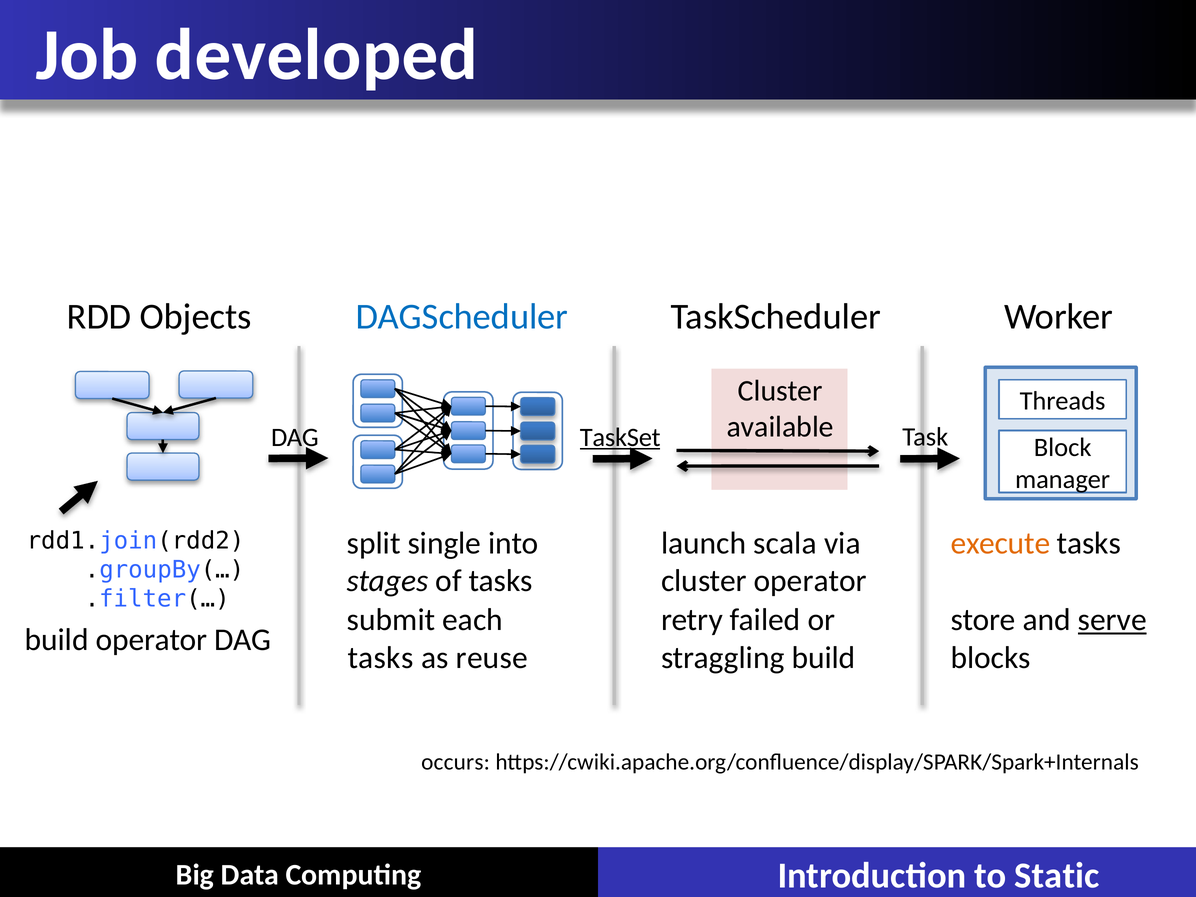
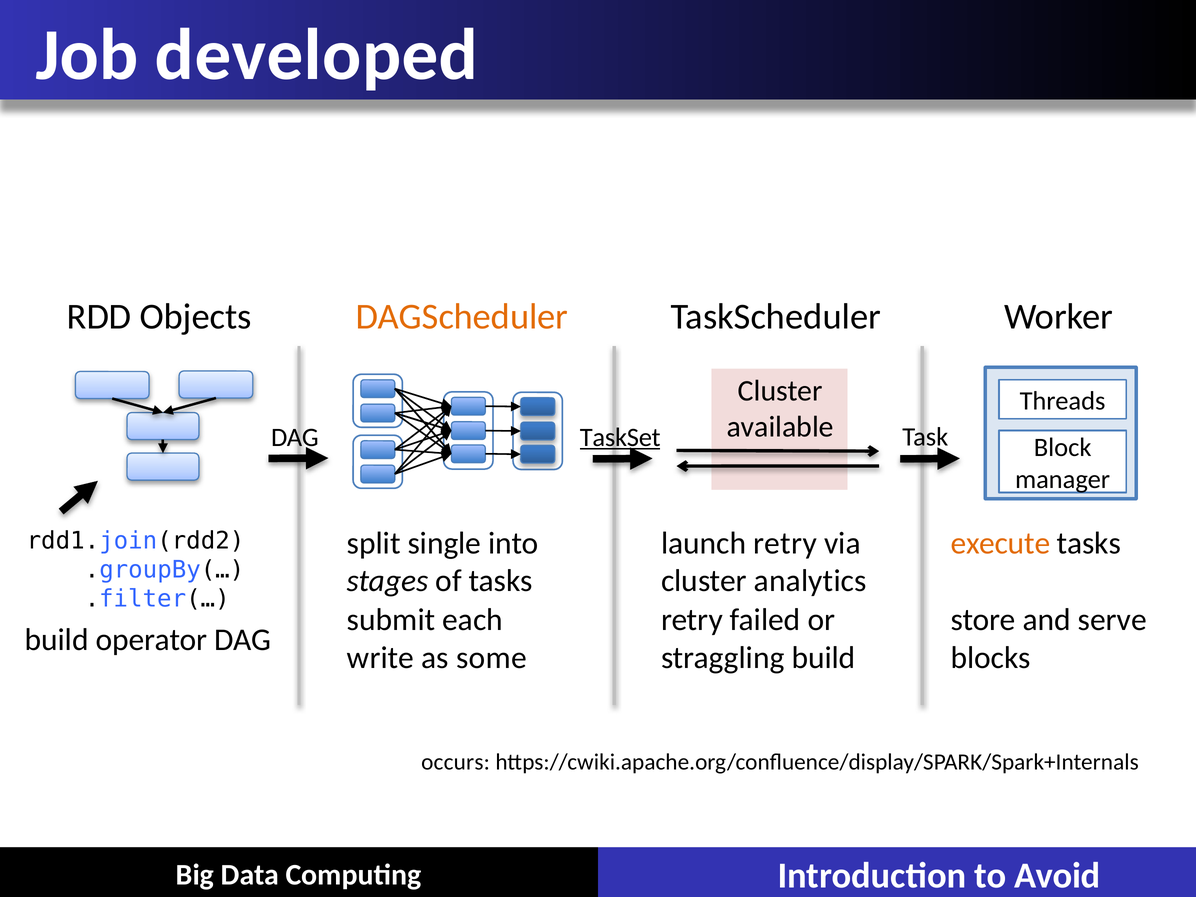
DAGScheduler colour: blue -> orange
launch scala: scala -> retry
cluster operator: operator -> analytics
serve underline: present -> none
tasks at (380, 658): tasks -> write
reuse: reuse -> some
Static: Static -> Avoid
